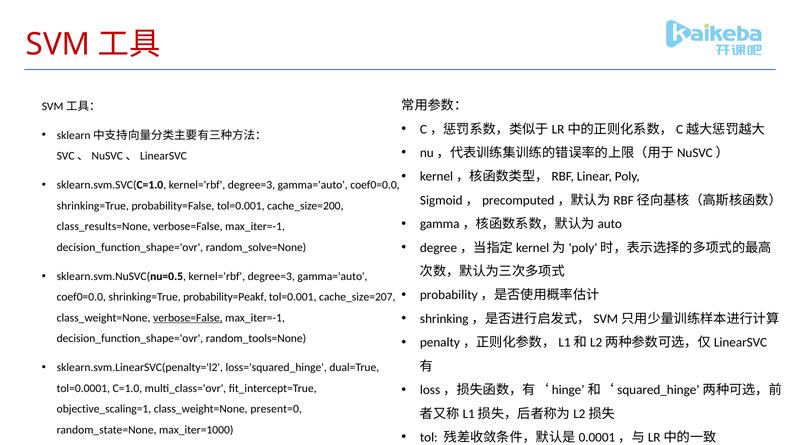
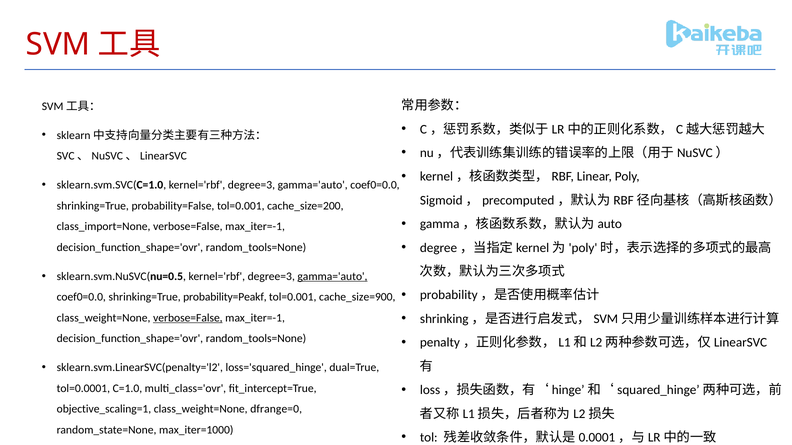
class_results=None: class_results=None -> class_import=None
random_solve=None at (256, 248): random_solve=None -> random_tools=None
gamma='auto at (332, 277) underline: none -> present
cache_size=207: cache_size=207 -> cache_size=900
present=0: present=0 -> dfrange=0
